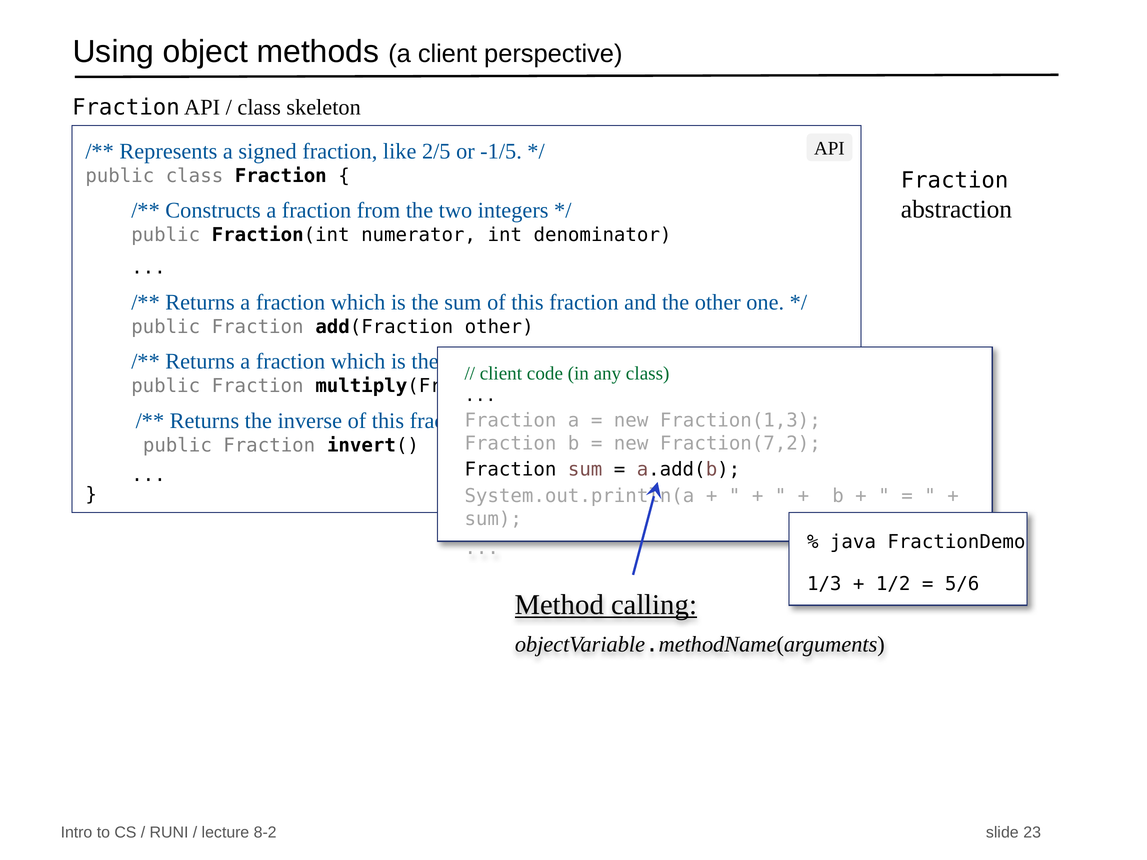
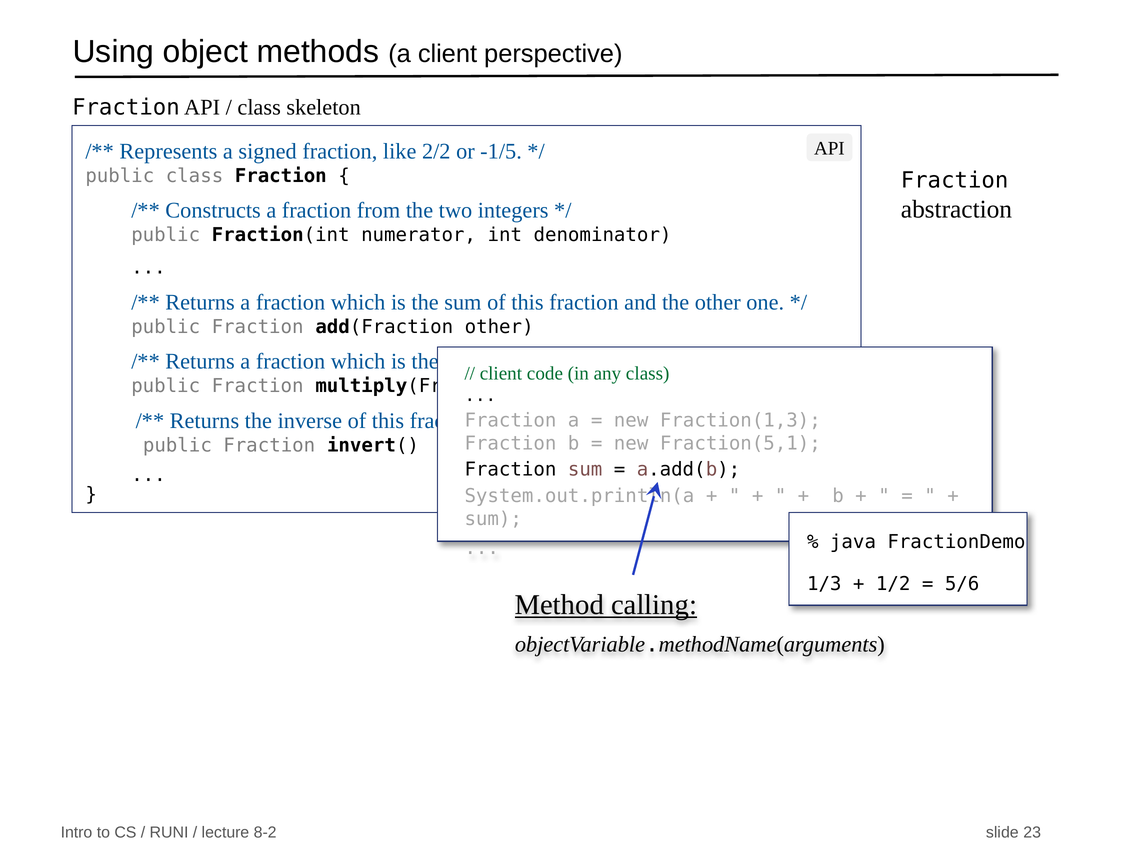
2/5: 2/5 -> 2/2
Fraction(7,2: Fraction(7,2 -> Fraction(5,1
